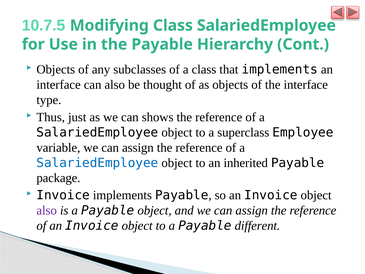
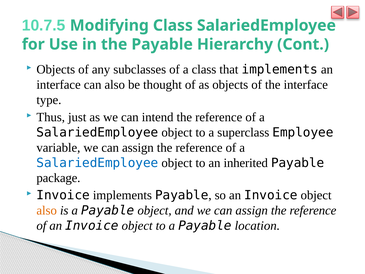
shows: shows -> intend
also at (47, 210) colour: purple -> orange
different: different -> location
